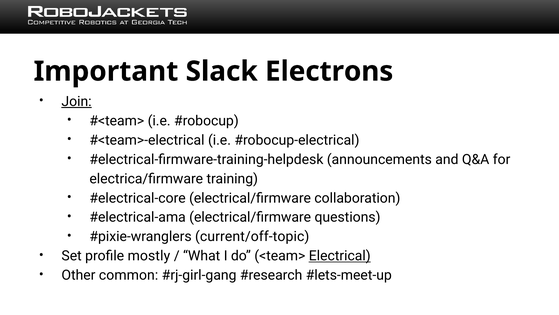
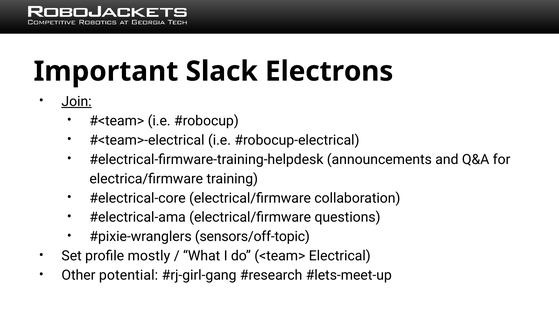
current/off-topic: current/off-topic -> sensors/off-topic
Electrical underline: present -> none
common: common -> potential
